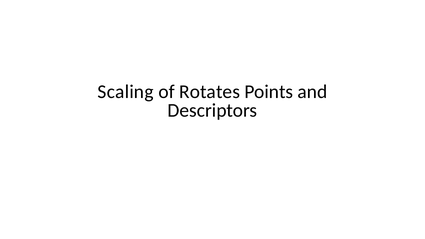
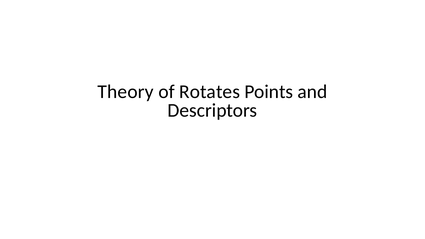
Scaling: Scaling -> Theory
